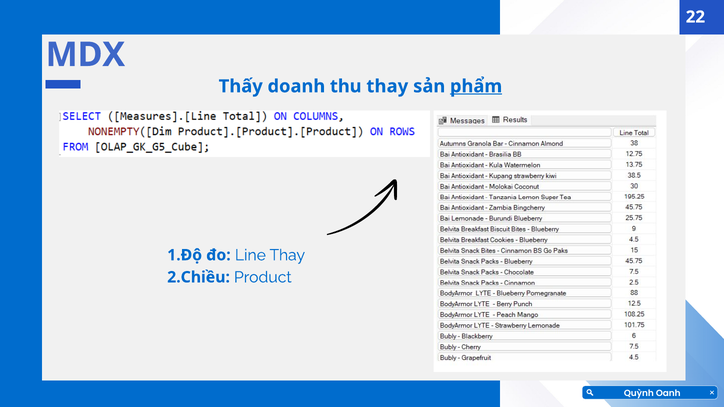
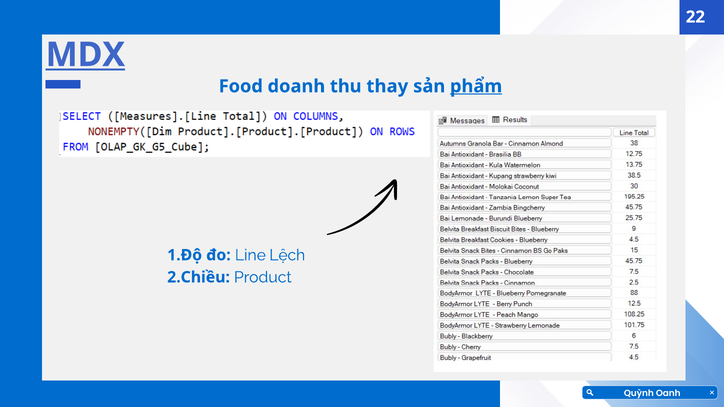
MDX underline: none -> present
Thấy: Thấy -> Food
Line Thay: Thay -> Lệch
